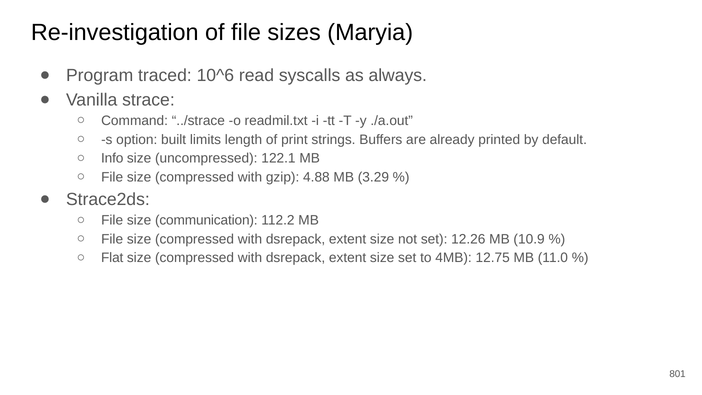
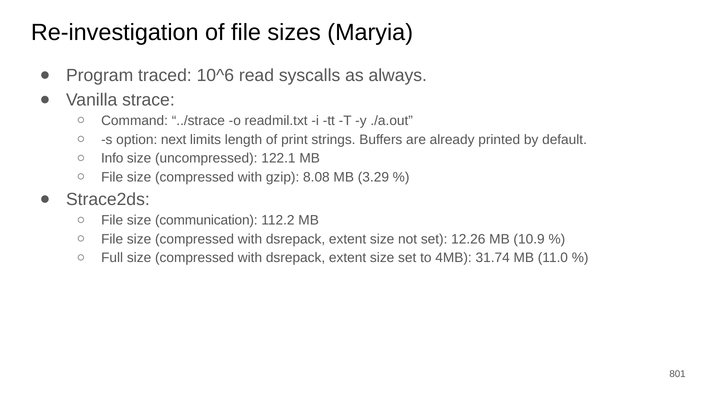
built: built -> next
4.88: 4.88 -> 8.08
Flat: Flat -> Full
12.75: 12.75 -> 31.74
